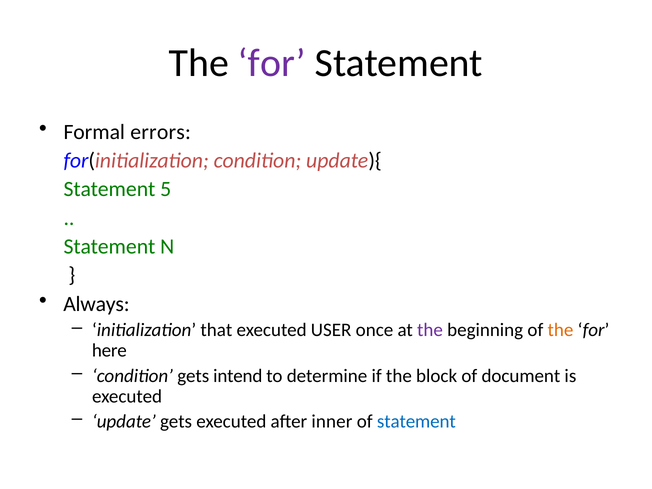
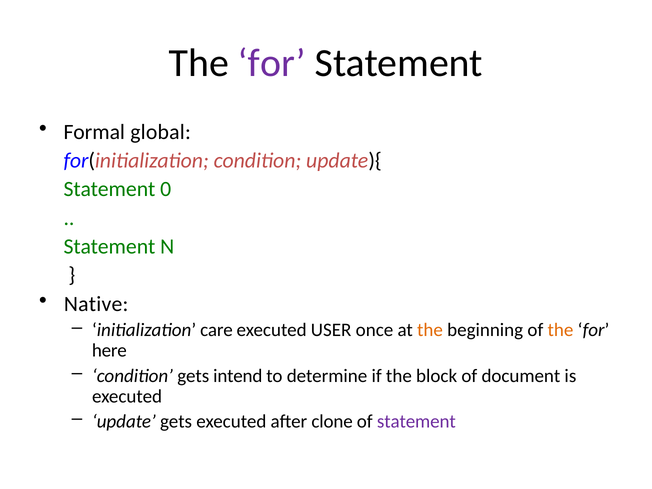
errors: errors -> global
5: 5 -> 0
Always: Always -> Native
that: that -> care
the at (430, 330) colour: purple -> orange
inner: inner -> clone
statement at (416, 421) colour: blue -> purple
